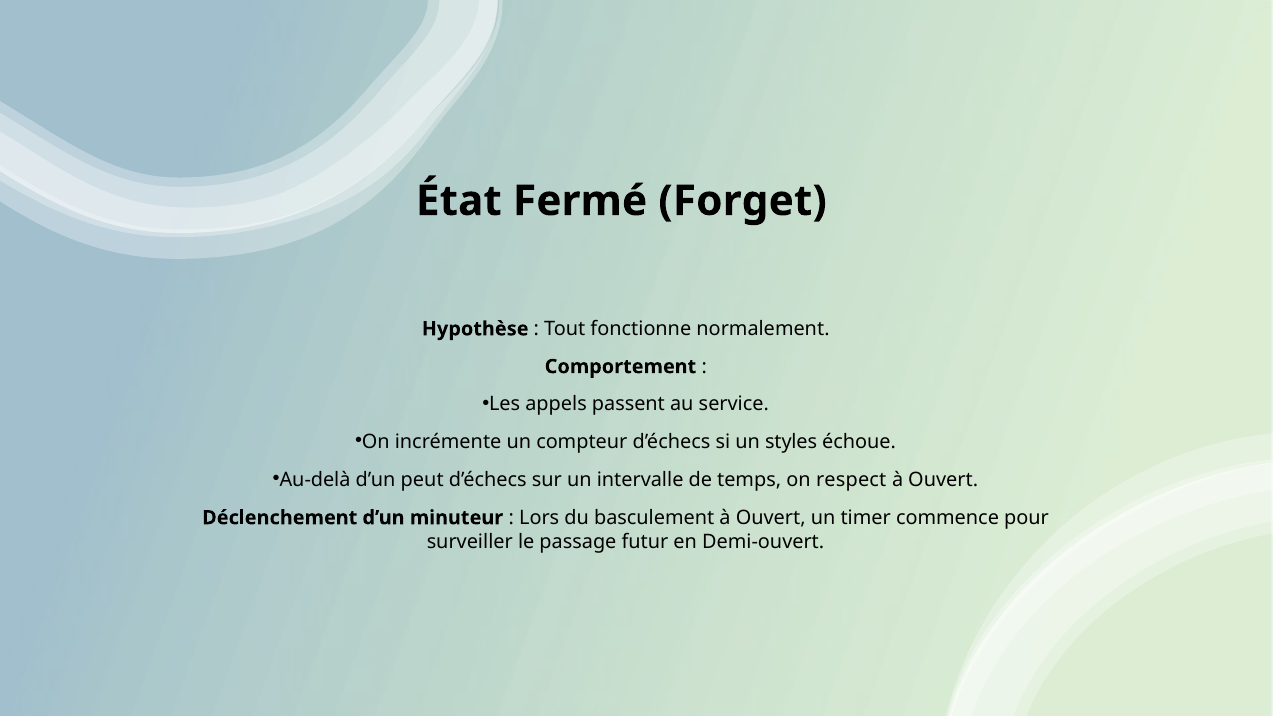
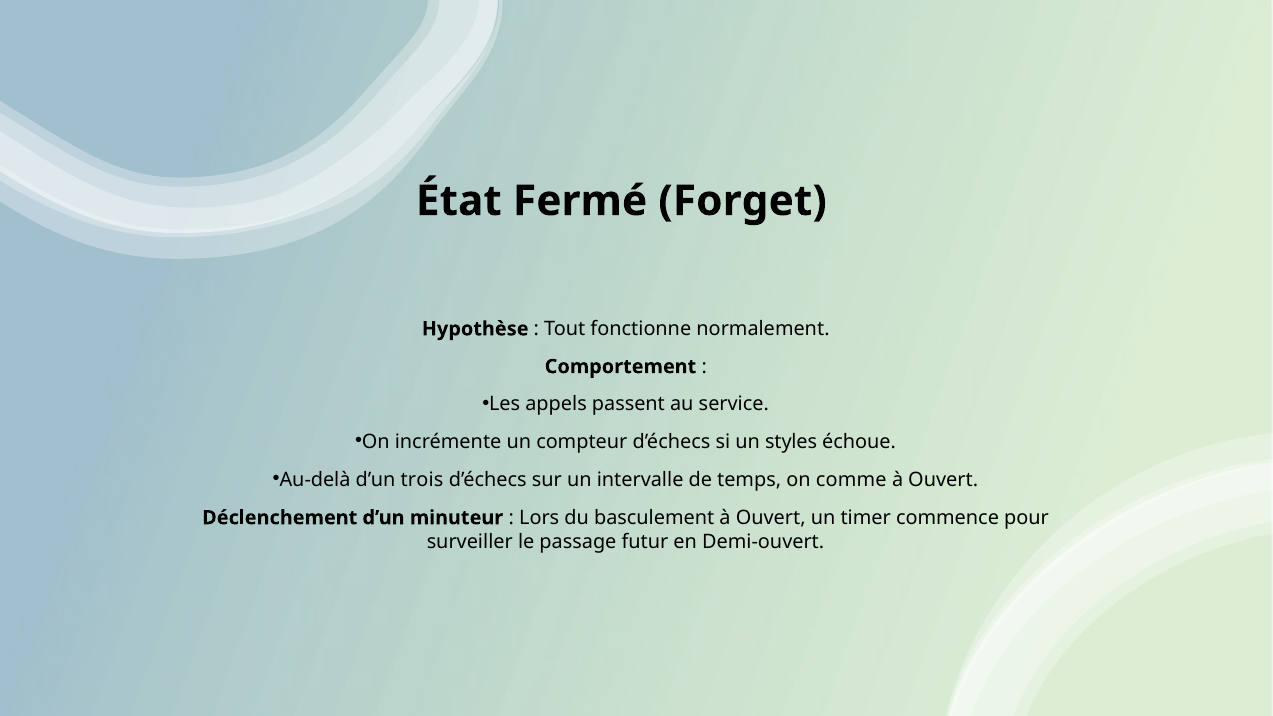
peut: peut -> trois
respect: respect -> comme
